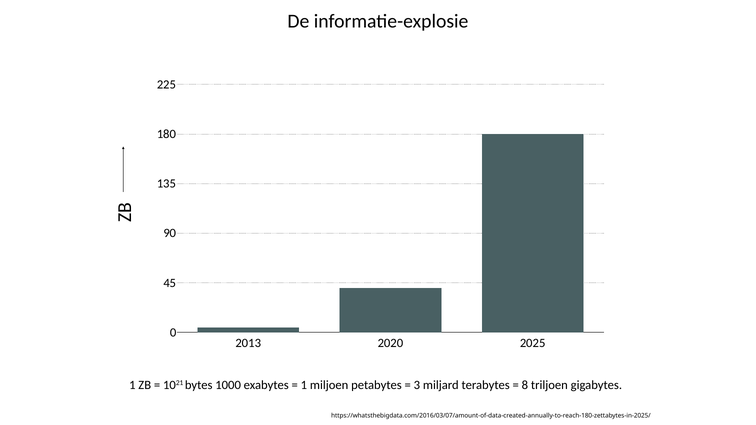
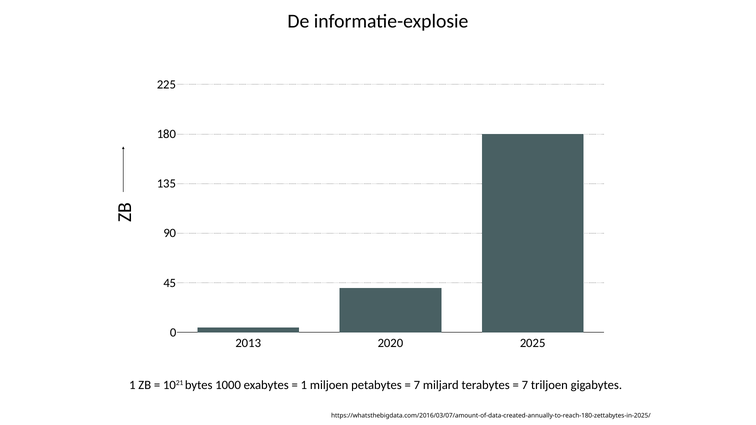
3 at (417, 385): 3 -> 7
8 at (525, 385): 8 -> 7
